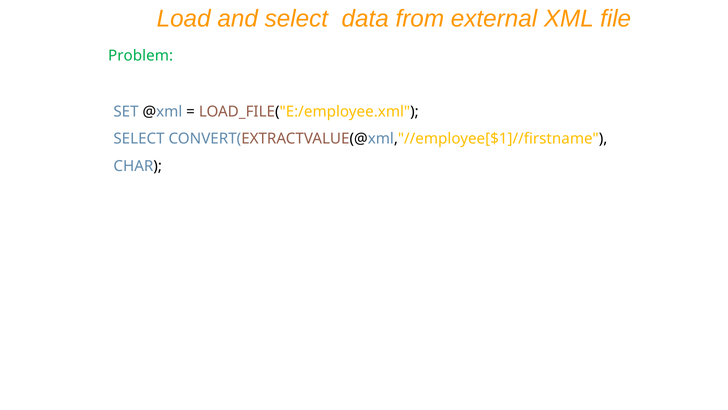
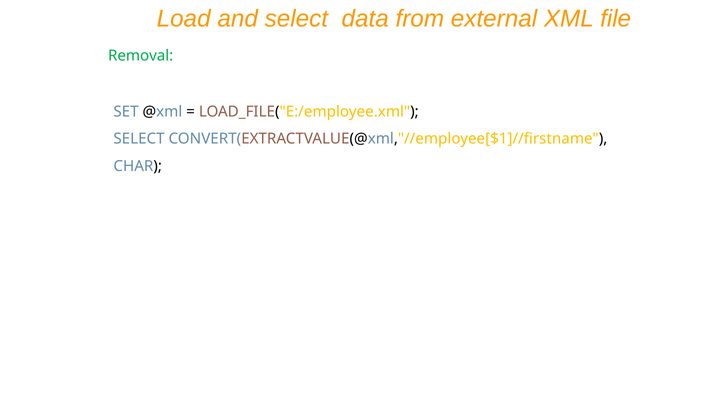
Problem: Problem -> Removal
